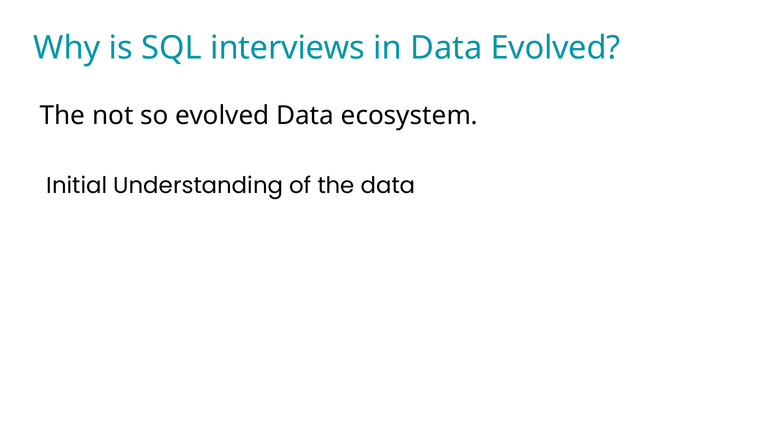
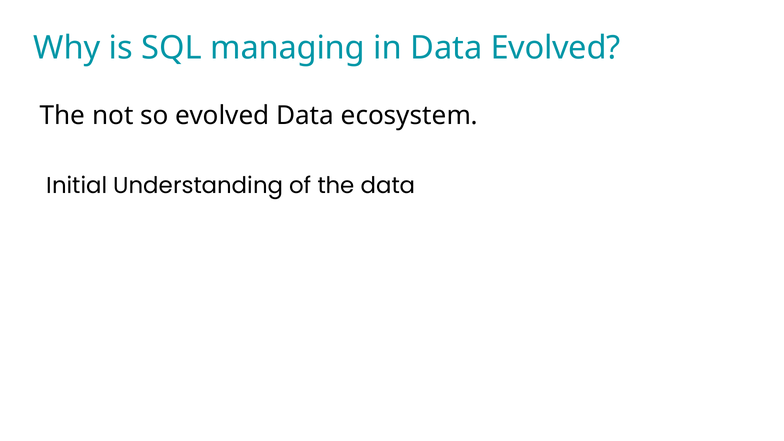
interviews: interviews -> managing
